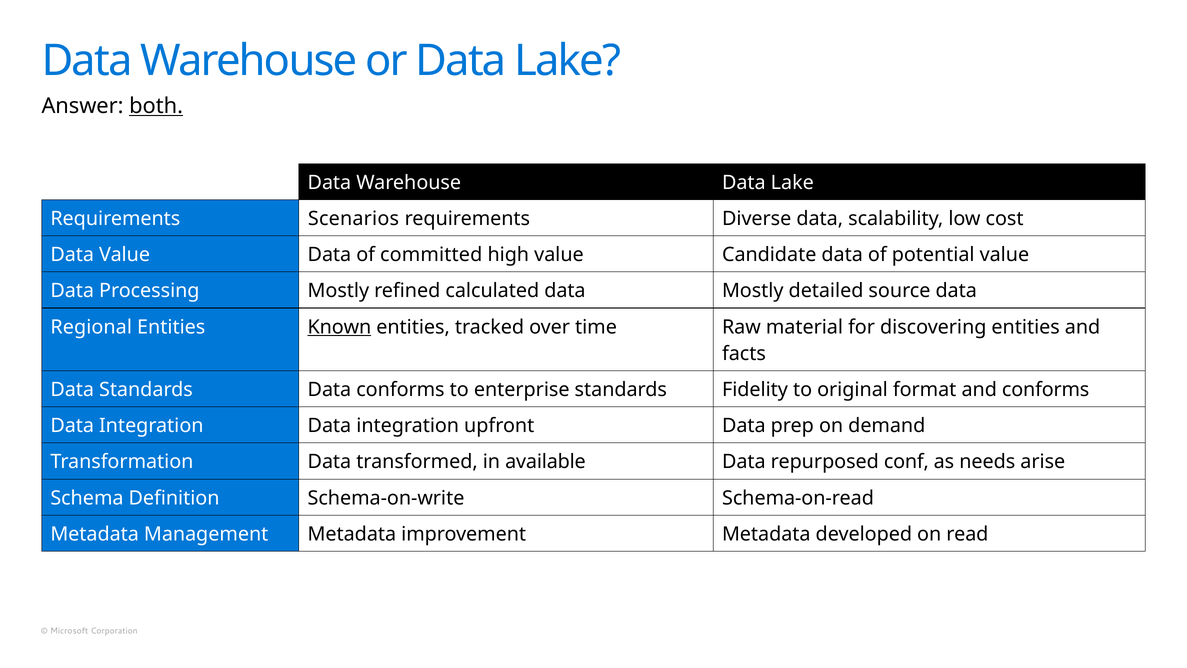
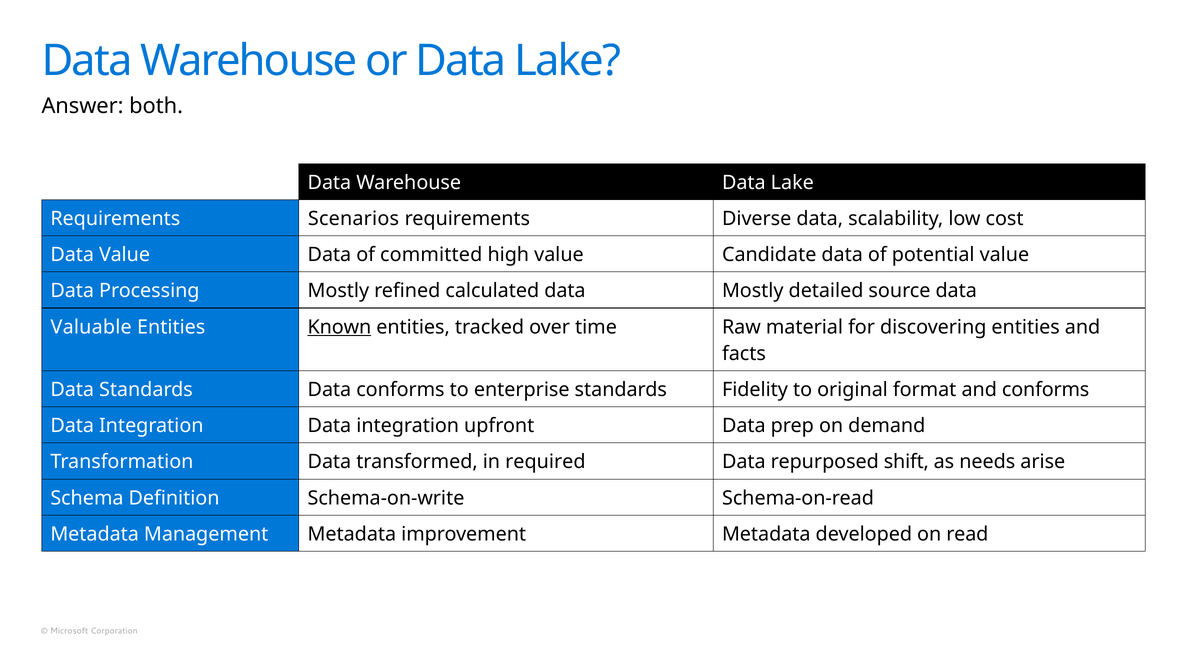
both underline: present -> none
Regional: Regional -> Valuable
available: available -> required
conf: conf -> shift
